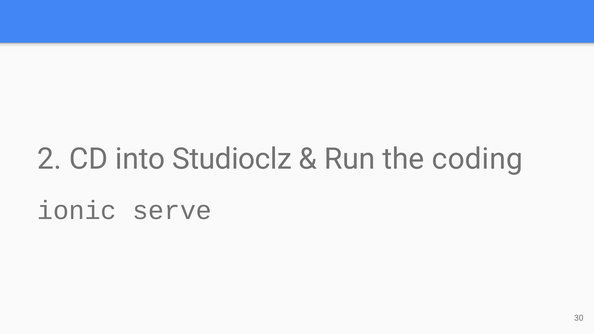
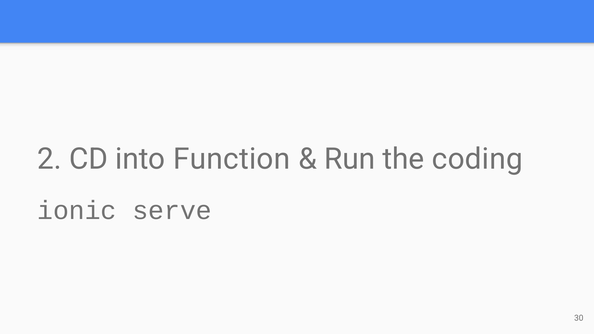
Studioclz: Studioclz -> Function
